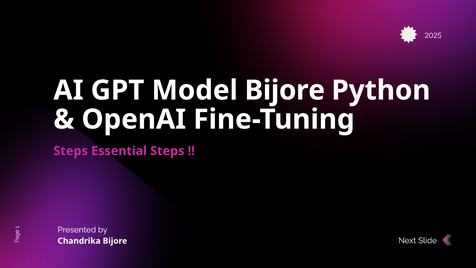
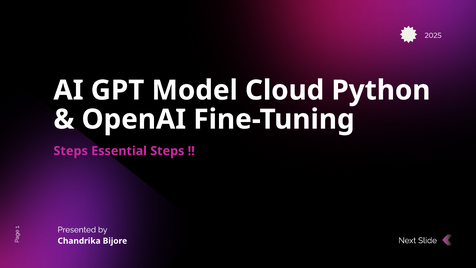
Model Bijore: Bijore -> Cloud
